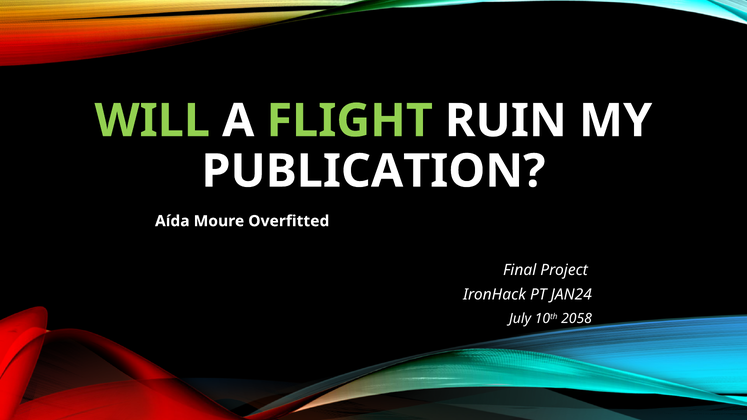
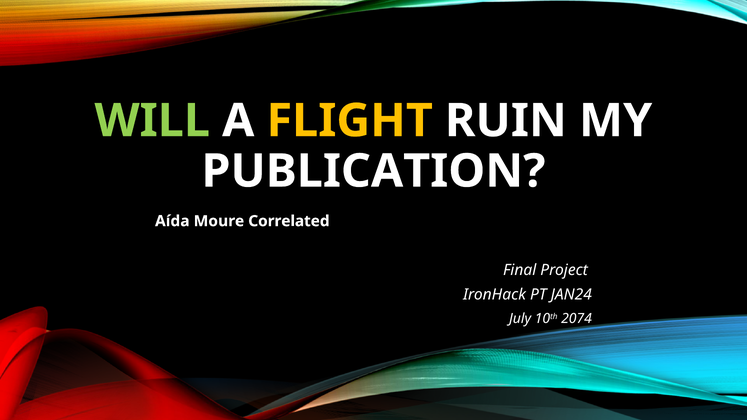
FLIGHT colour: light green -> yellow
Overfitted: Overfitted -> Correlated
2058: 2058 -> 2074
